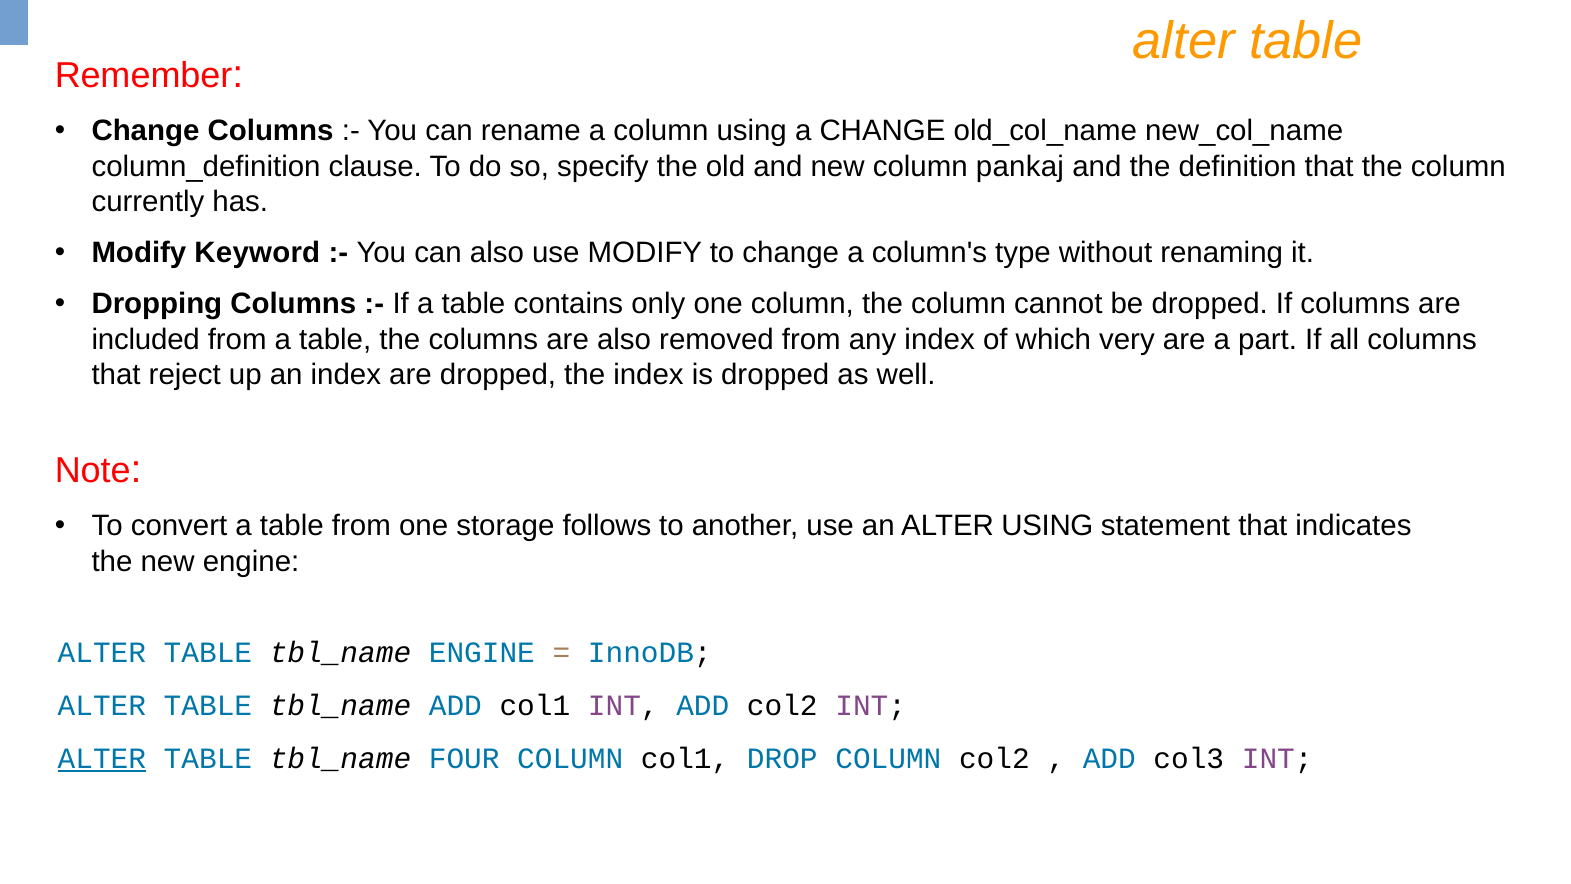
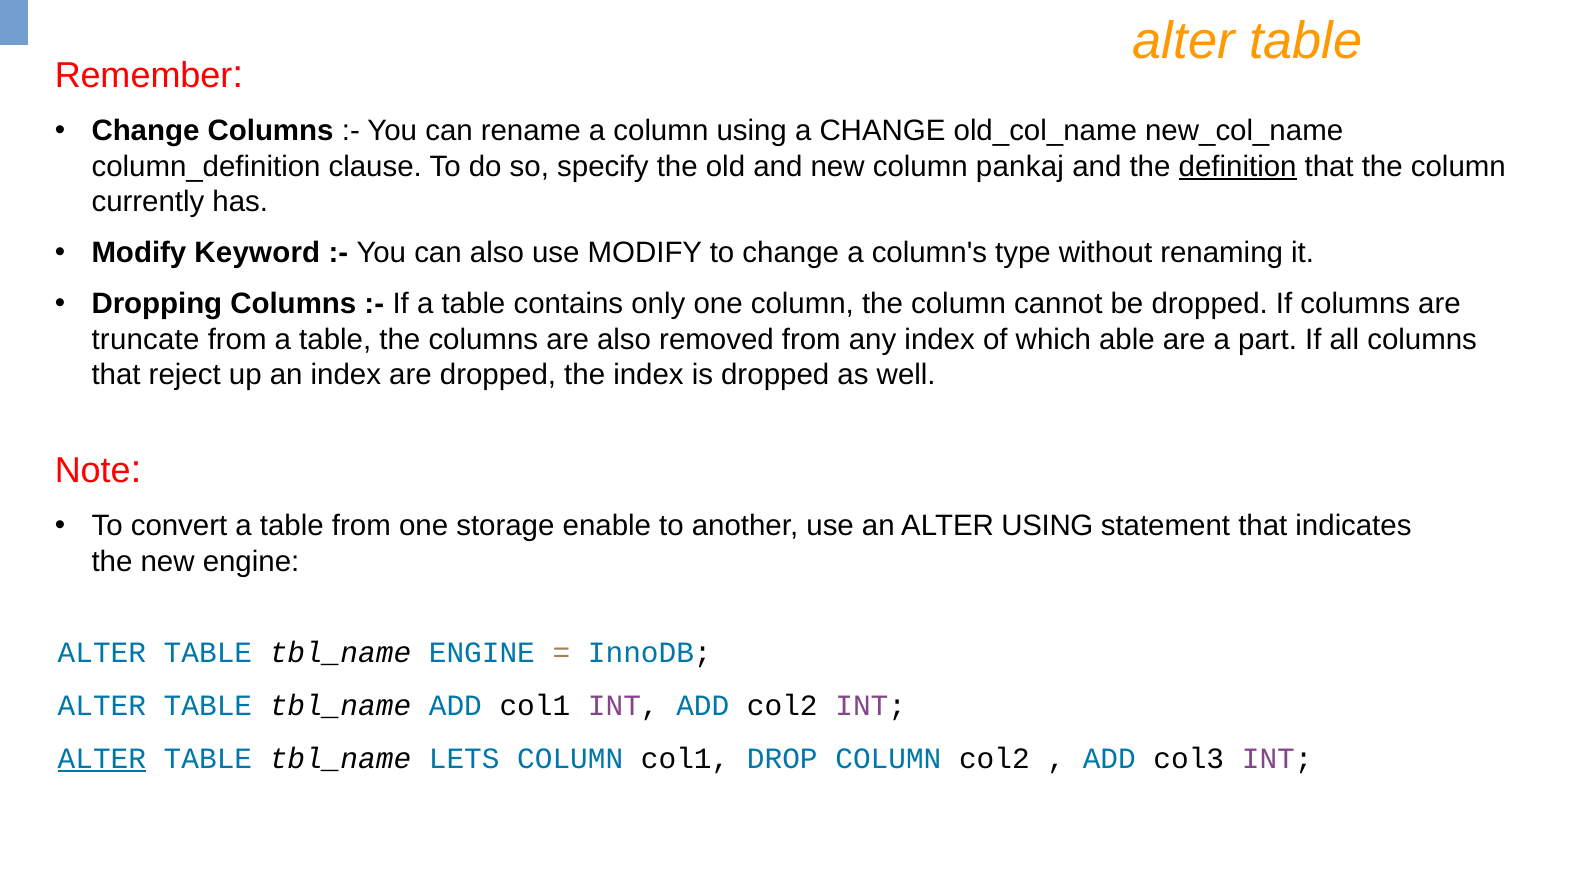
definition underline: none -> present
included: included -> truncate
very: very -> able
follows: follows -> enable
FOUR: FOUR -> LETS
